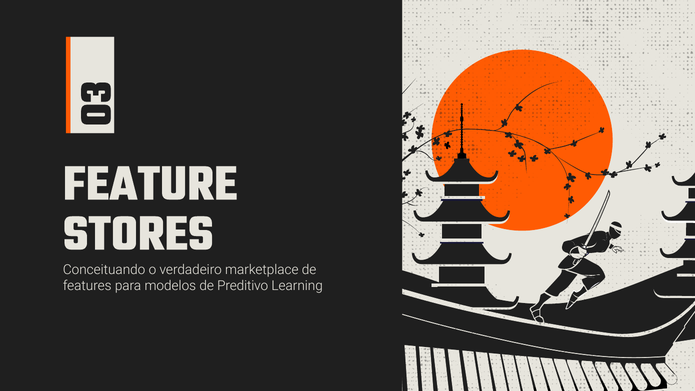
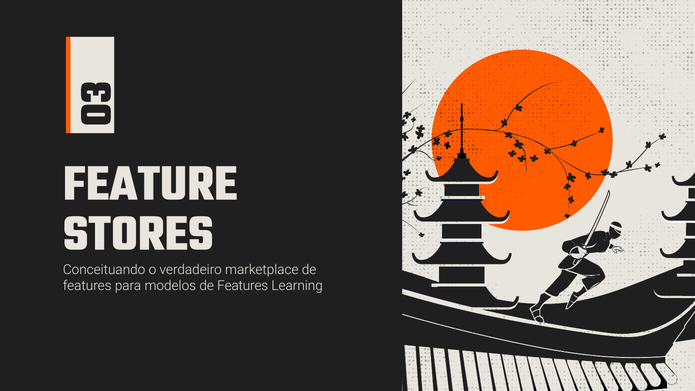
modelos de Preditivo: Preditivo -> Features
